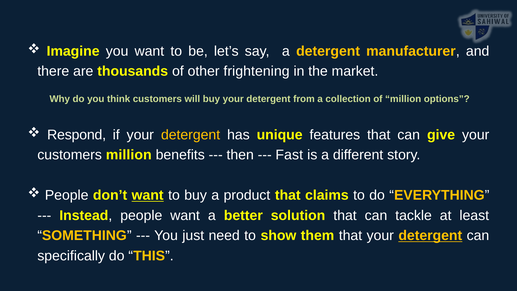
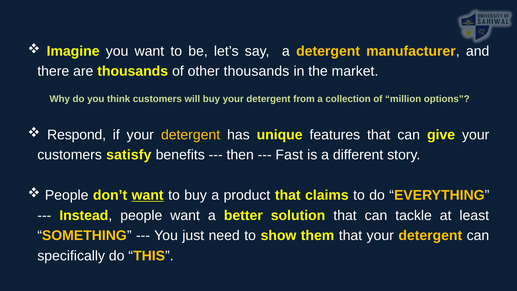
other frightening: frightening -> thousands
customers million: million -> satisfy
detergent at (430, 236) underline: present -> none
